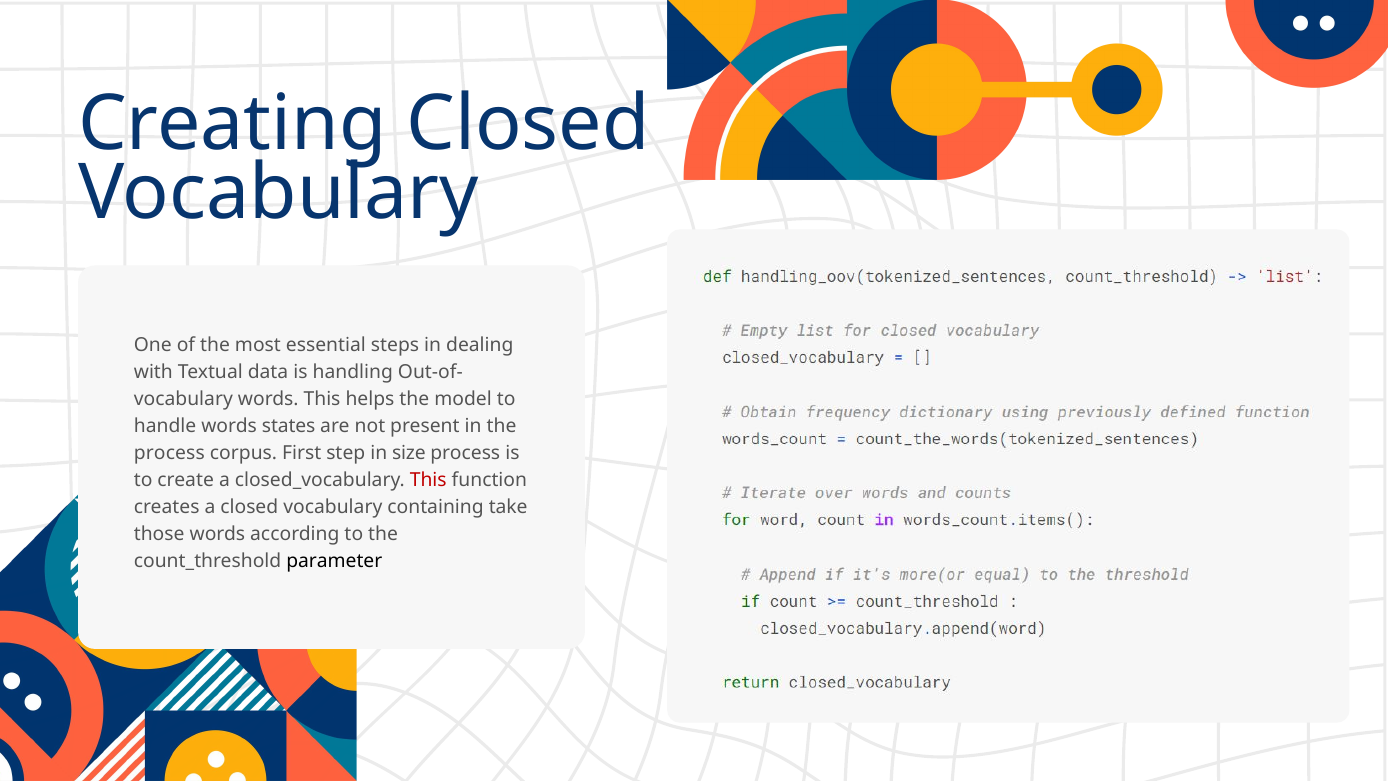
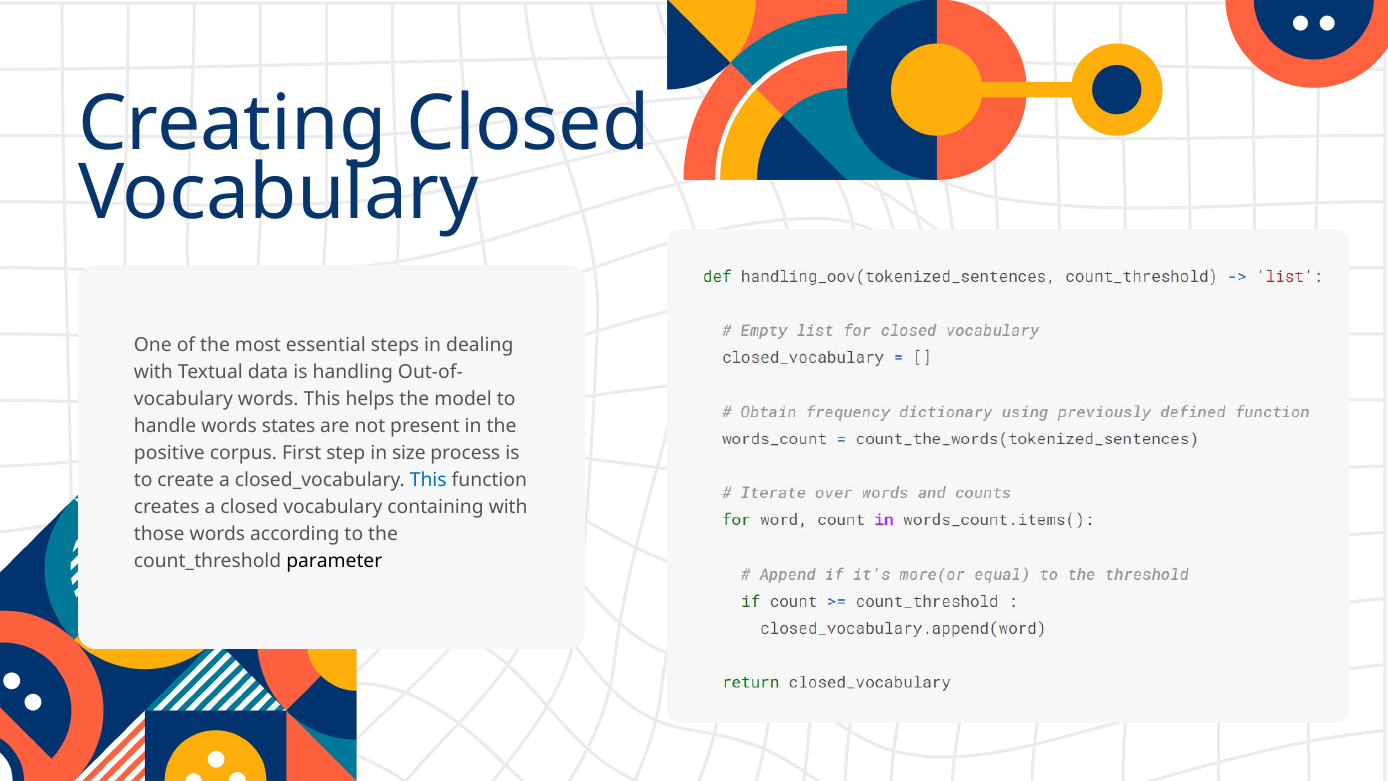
process at (169, 453): process -> positive
This at (428, 480) colour: red -> blue
containing take: take -> with
